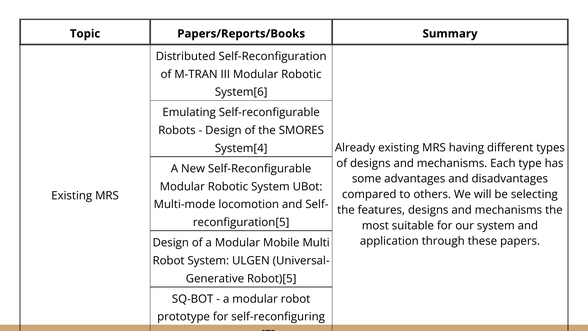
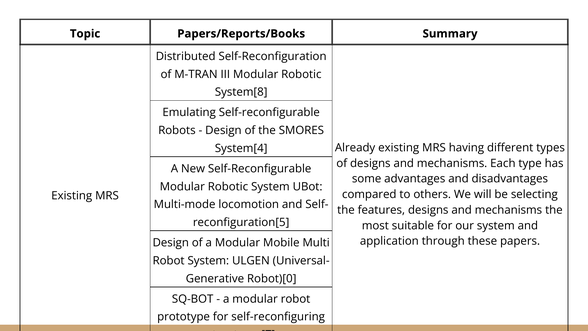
System[6: System[6 -> System[8
Robot)[5: Robot)[5 -> Robot)[0
